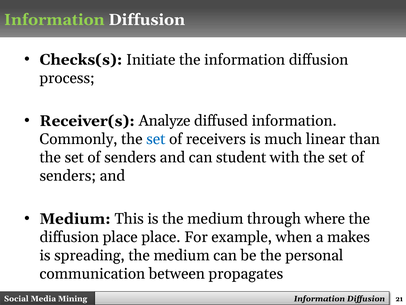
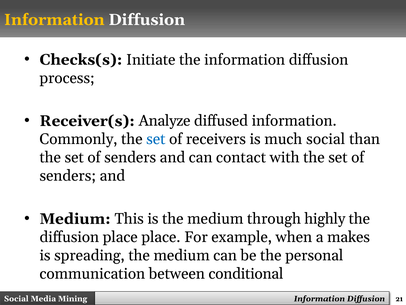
Information at (54, 20) colour: light green -> yellow
much linear: linear -> social
student: student -> contact
where: where -> highly
propagates: propagates -> conditional
